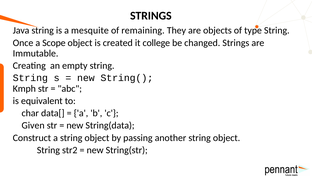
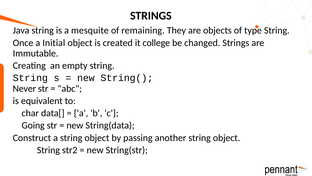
Scope: Scope -> Initial
Kmph: Kmph -> Never
Given: Given -> Going
